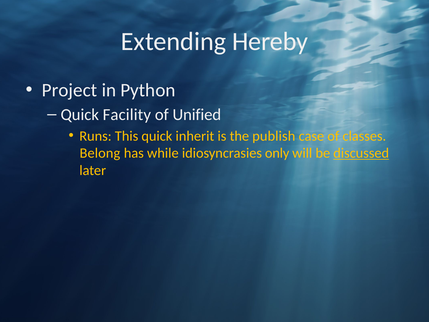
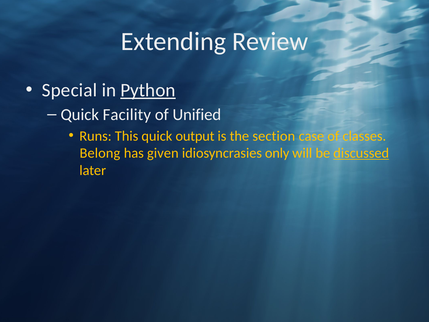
Hereby: Hereby -> Review
Project: Project -> Special
Python underline: none -> present
inherit: inherit -> output
publish: publish -> section
while: while -> given
